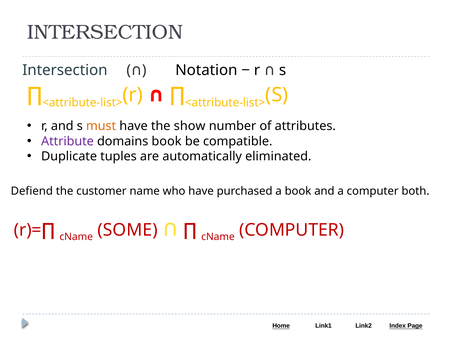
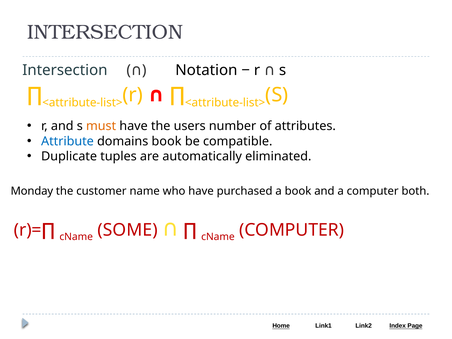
show: show -> users
Attribute colour: purple -> blue
Defiend: Defiend -> Monday
